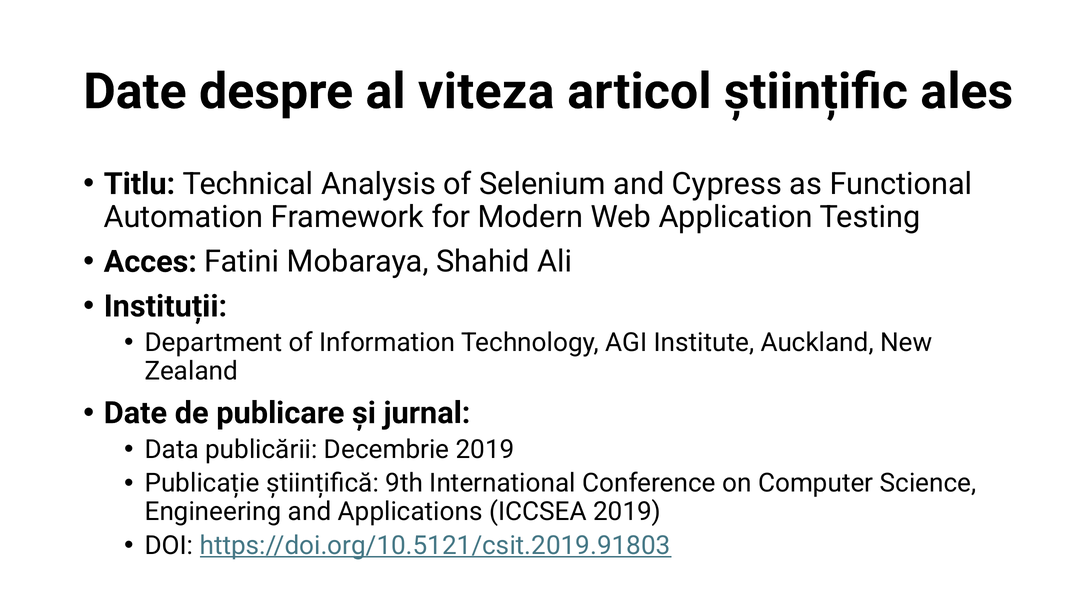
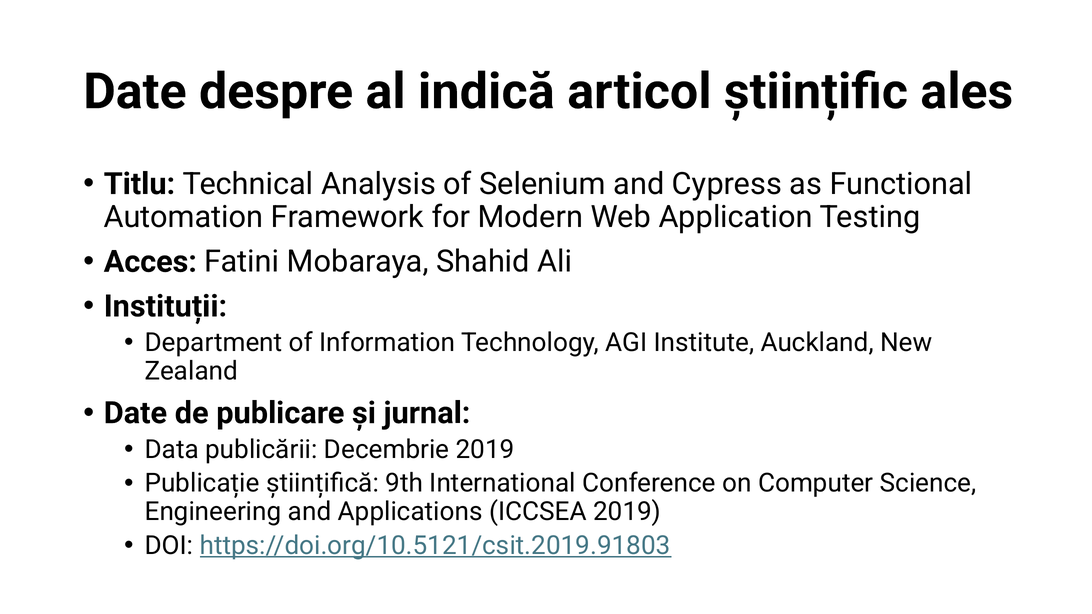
viteza: viteza -> indică
